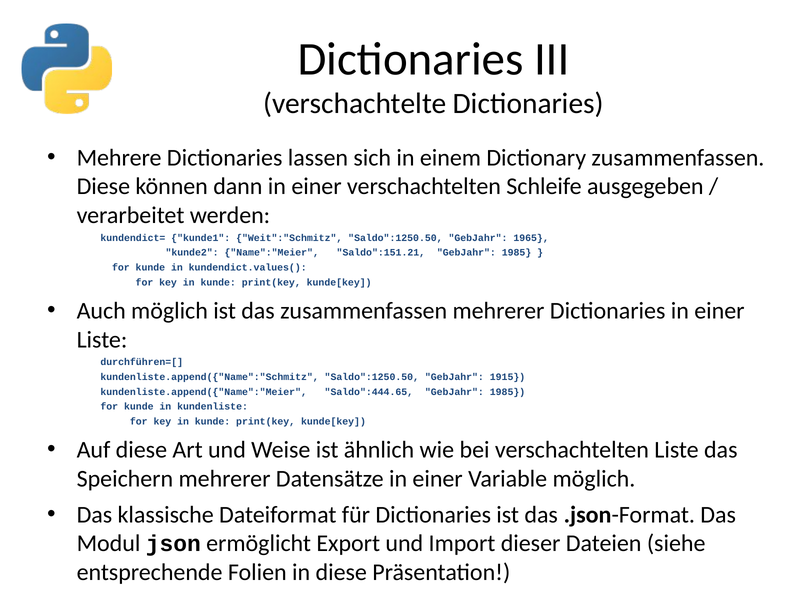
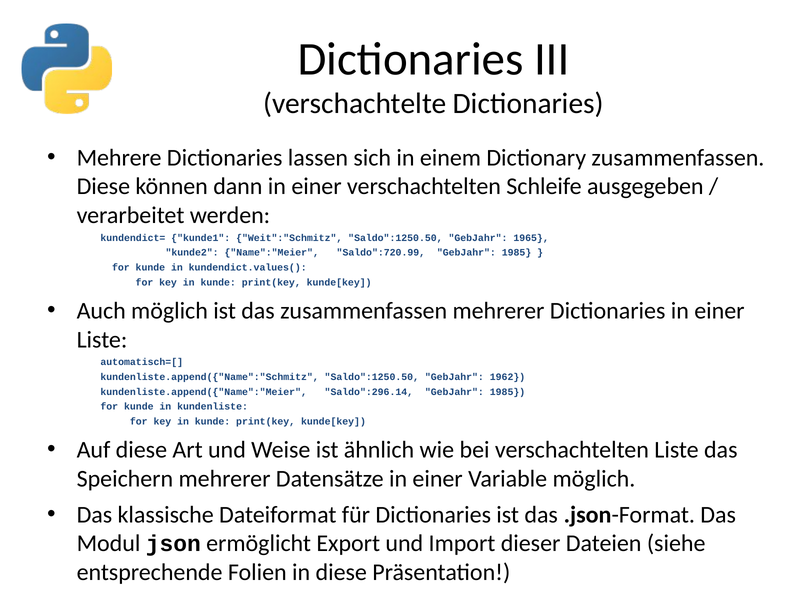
Saldo":151.21: Saldo":151.21 -> Saldo":720.99
durchführen=[: durchführen=[ -> automatisch=[
1915: 1915 -> 1962
Saldo":444.65: Saldo":444.65 -> Saldo":296.14
